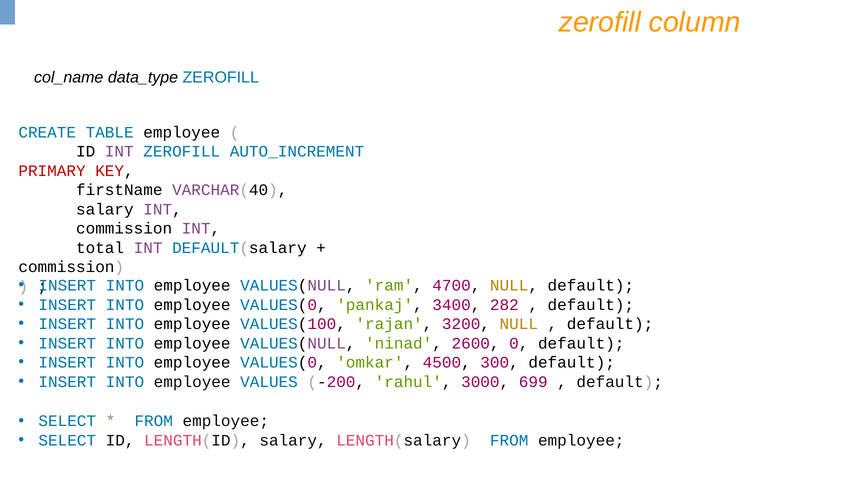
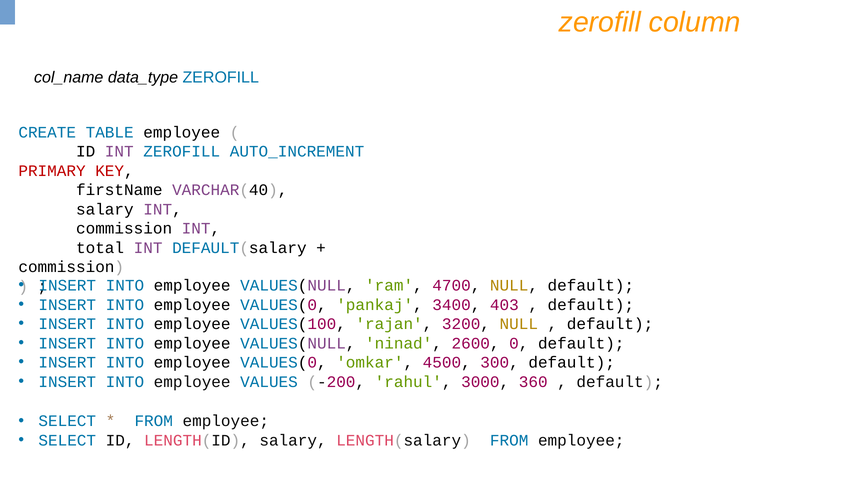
282: 282 -> 403
699: 699 -> 360
